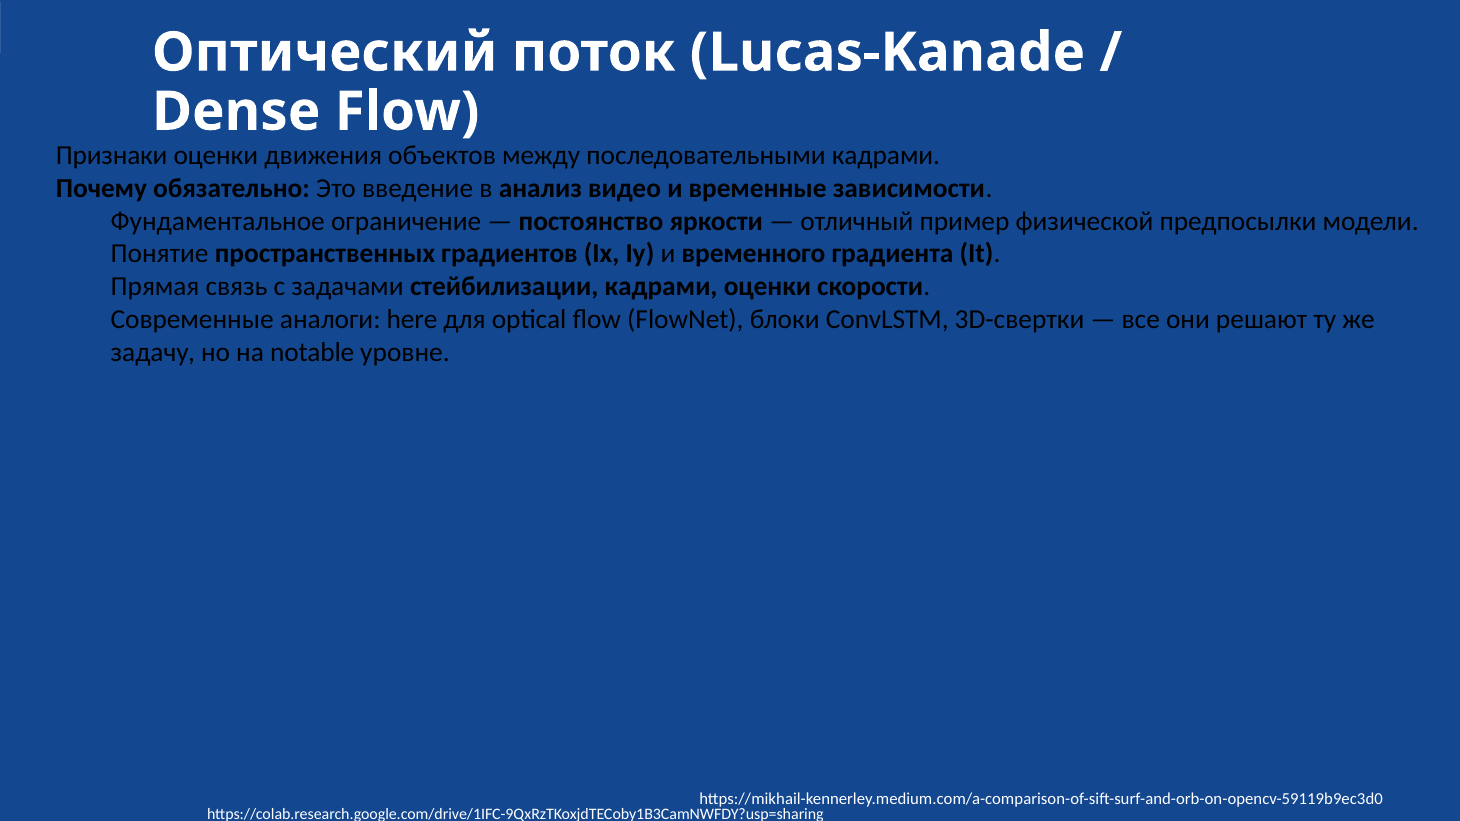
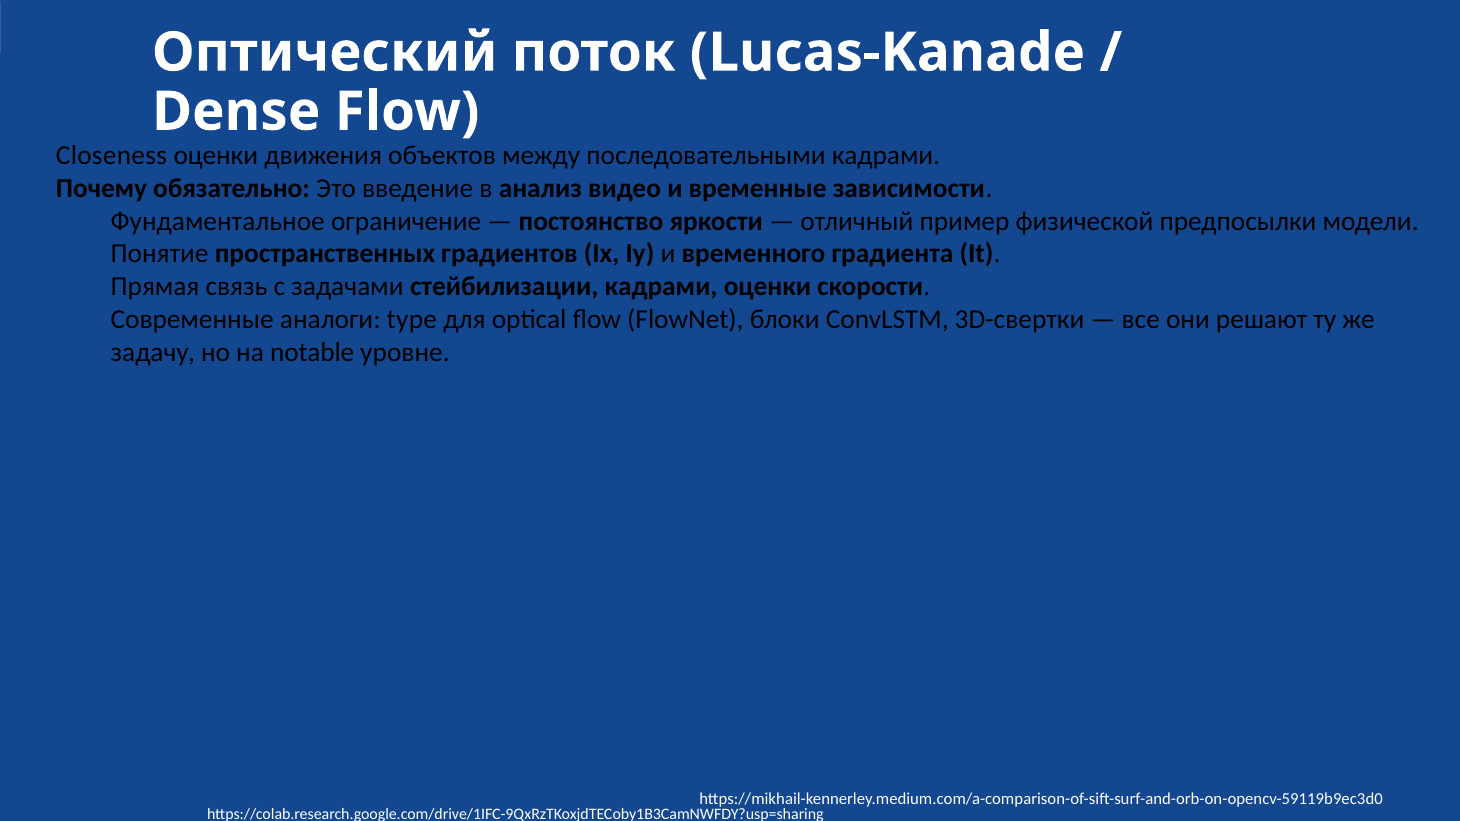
Признаки: Признаки -> Closeness
here: here -> type
